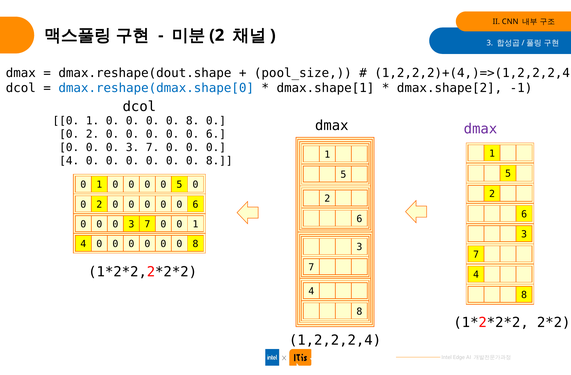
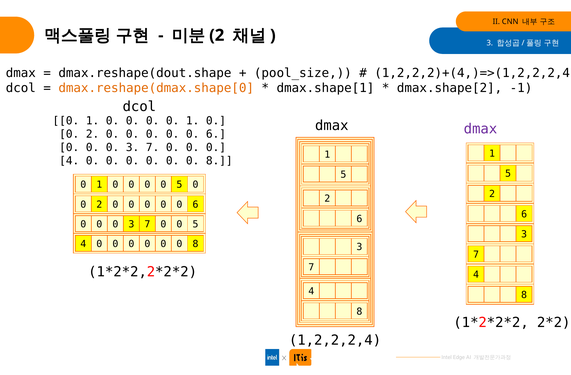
dmax.reshape(dmax.shape[0 colour: blue -> orange
8 at (193, 121): 8 -> 1
7 0 0 1: 1 -> 5
